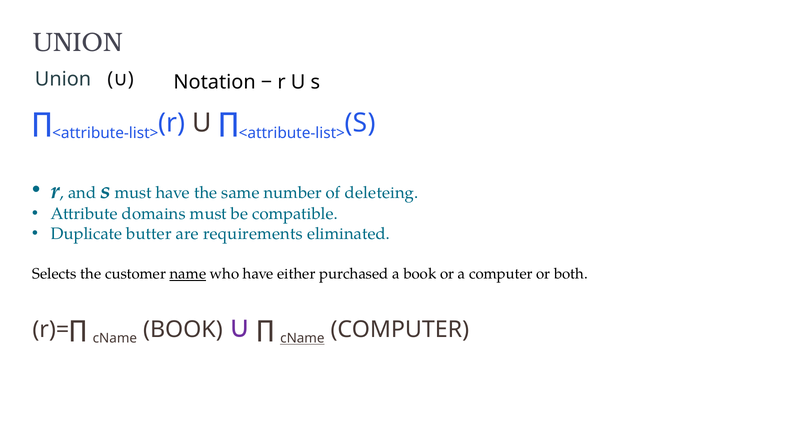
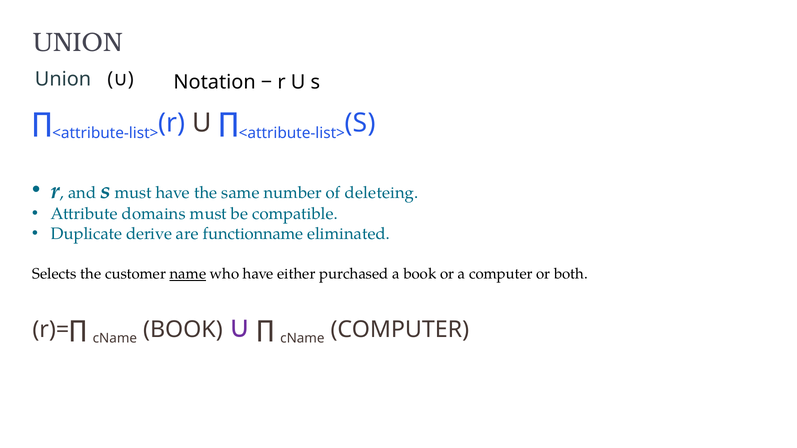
butter: butter -> derive
requirements: requirements -> functionname
cName at (302, 339) underline: present -> none
